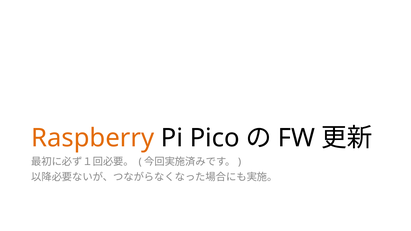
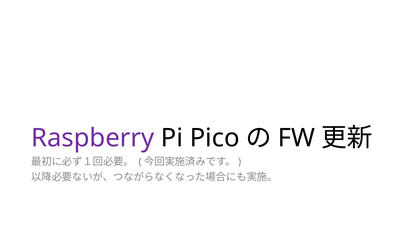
Raspberry colour: orange -> purple
